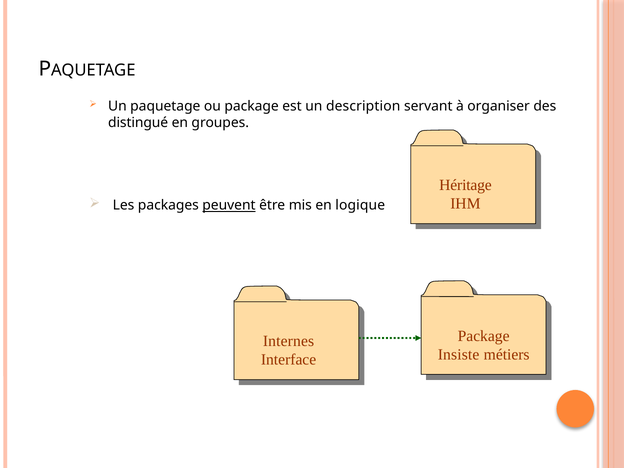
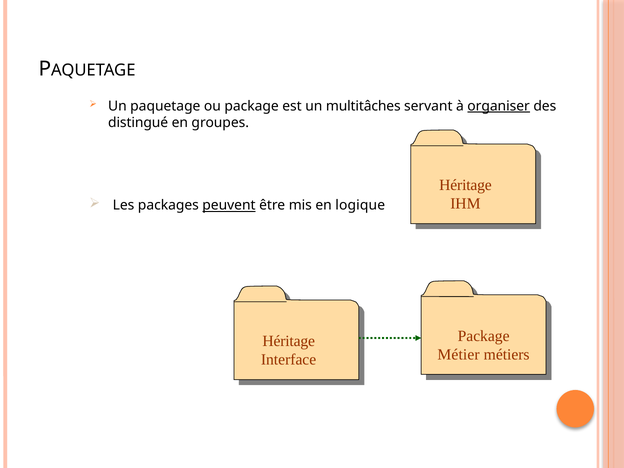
description: description -> multitâches
organiser underline: none -> present
Internes at (289, 341): Internes -> Héritage
Insiste: Insiste -> Métier
